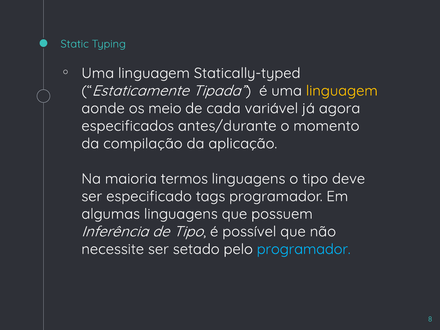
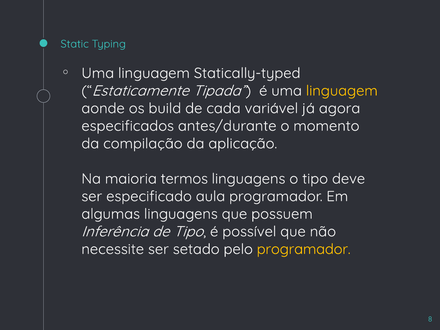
meio: meio -> build
tags: tags -> aula
programador at (304, 249) colour: light blue -> yellow
